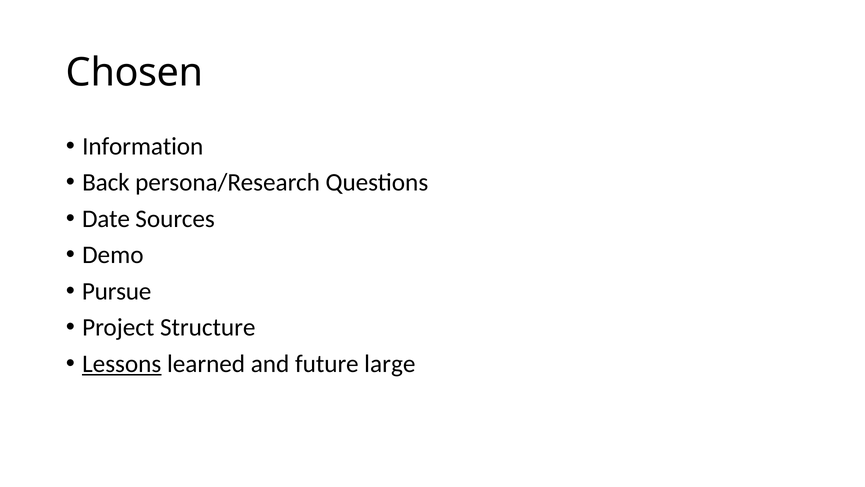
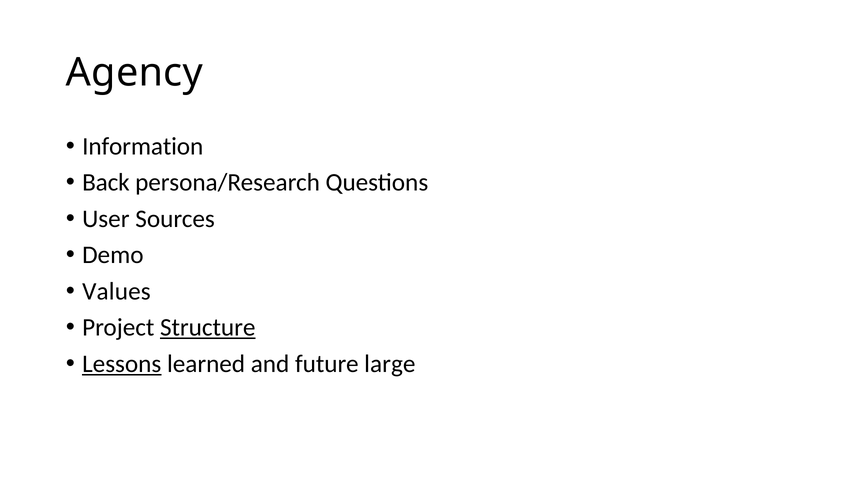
Chosen: Chosen -> Agency
Date: Date -> User
Pursue: Pursue -> Values
Structure underline: none -> present
